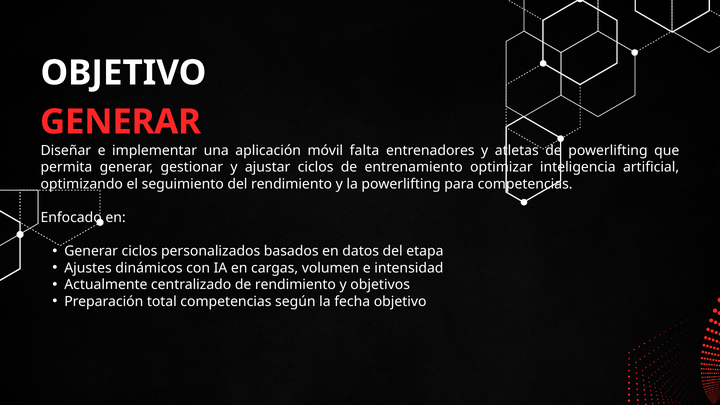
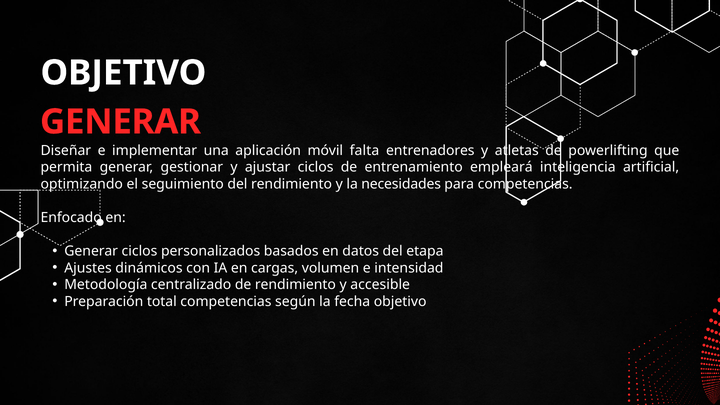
optimizar: optimizar -> empleará
la powerlifting: powerlifting -> necesidades
Actualmente: Actualmente -> Metodología
objetivos: objetivos -> accesible
